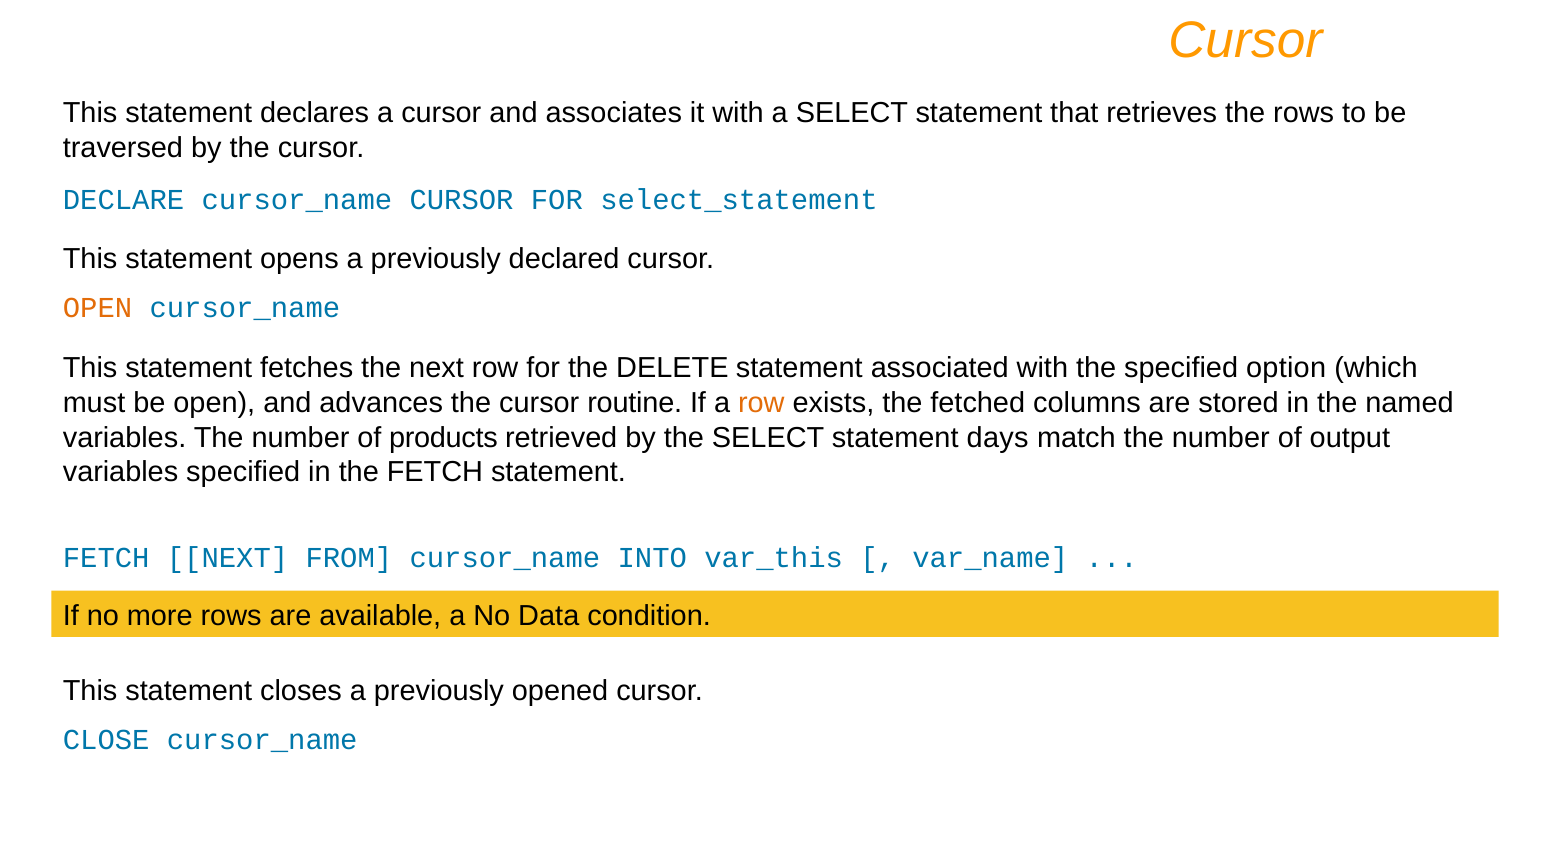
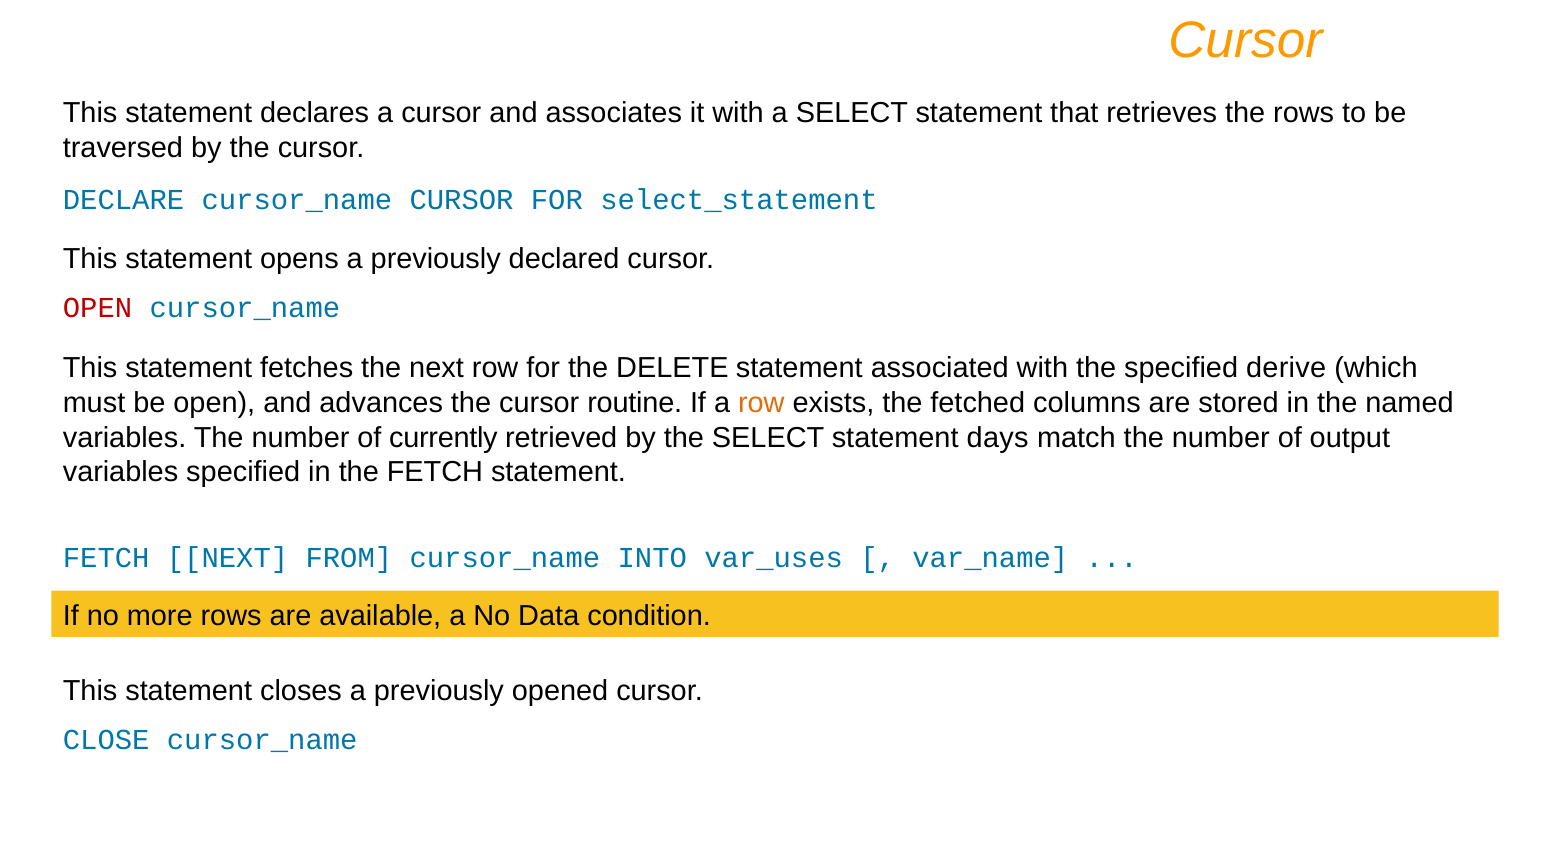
OPEN at (98, 307) colour: orange -> red
option: option -> derive
products: products -> currently
var_this: var_this -> var_uses
